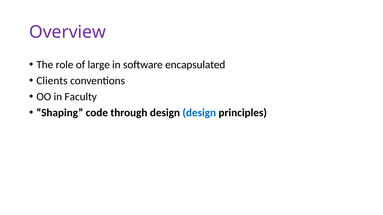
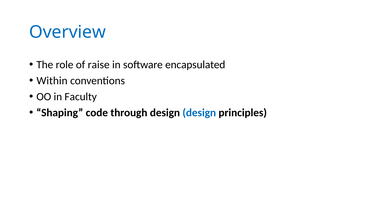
Overview colour: purple -> blue
large: large -> raise
Clients: Clients -> Within
